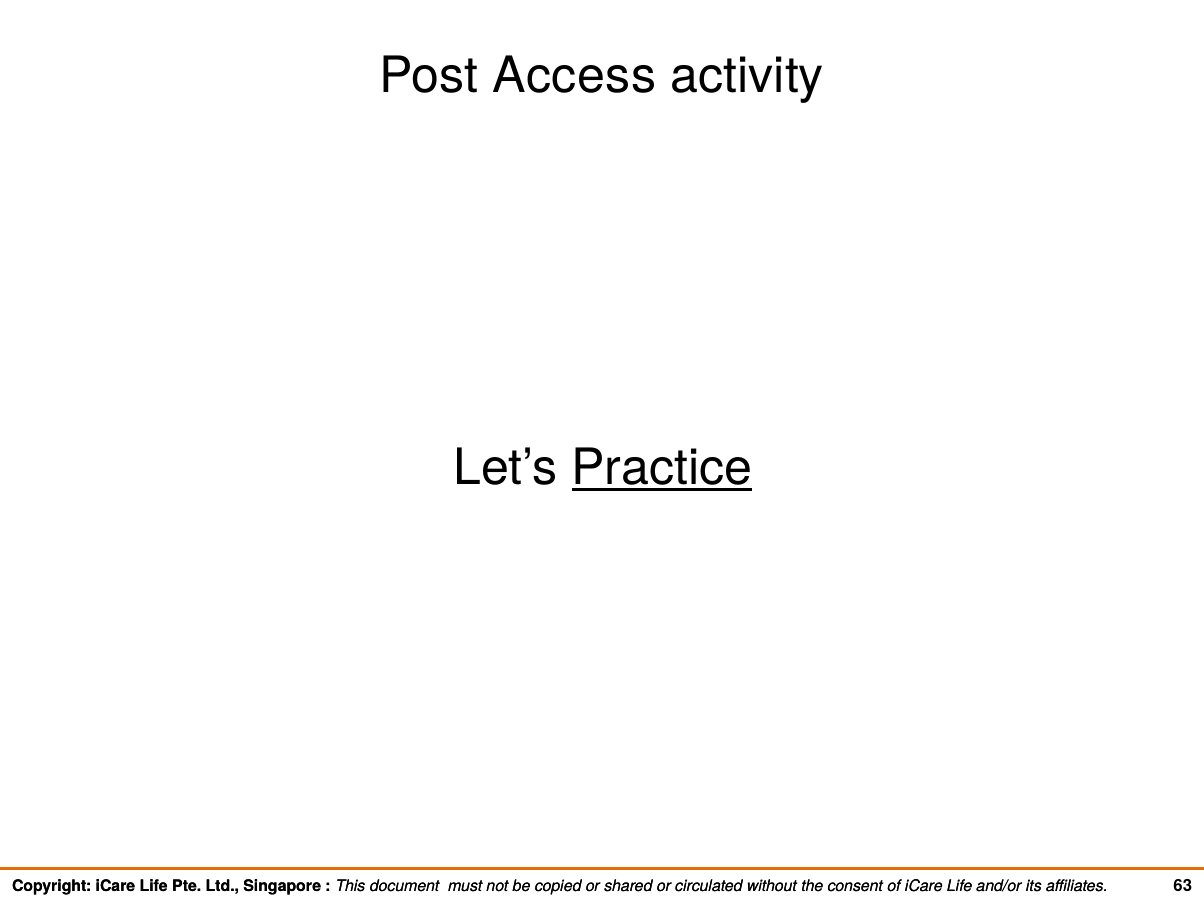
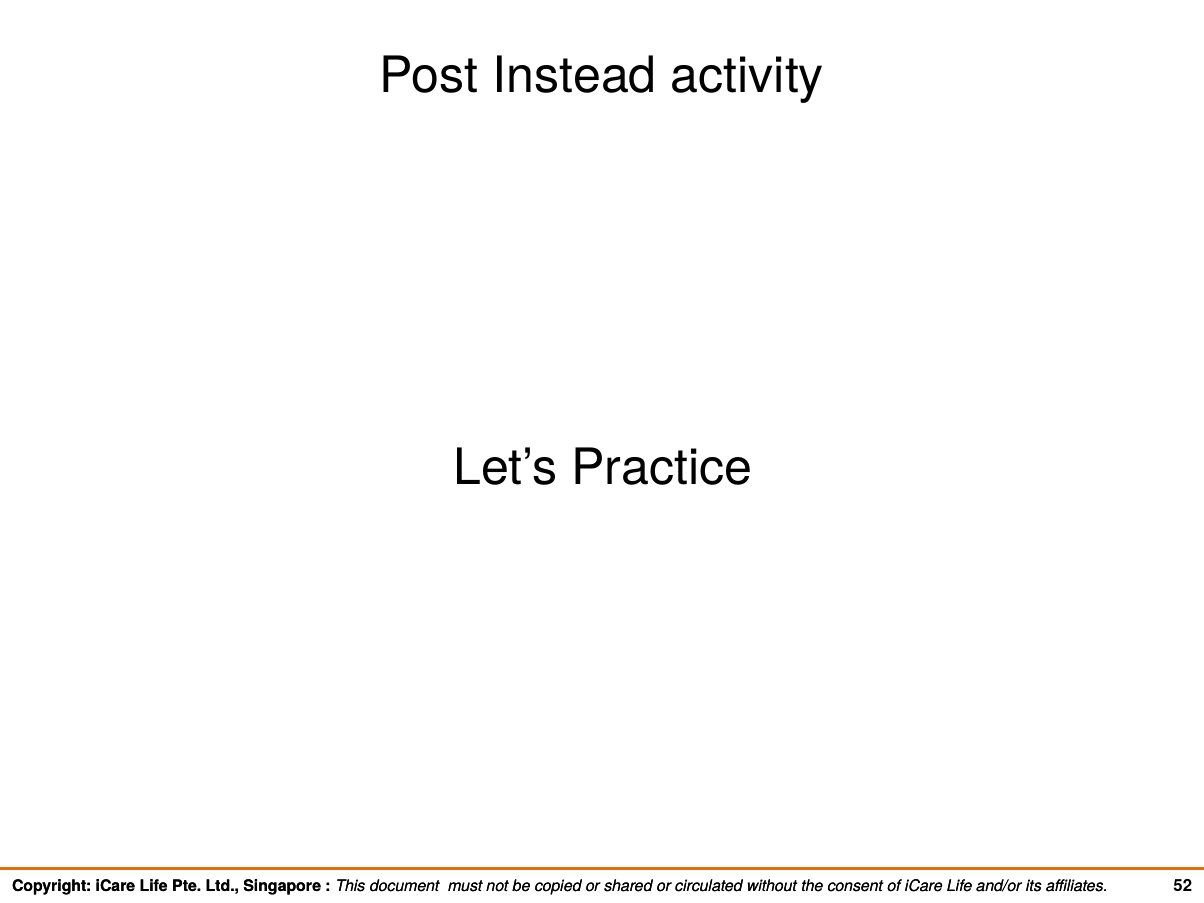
Access: Access -> Instead
Practice underline: present -> none
63: 63 -> 52
